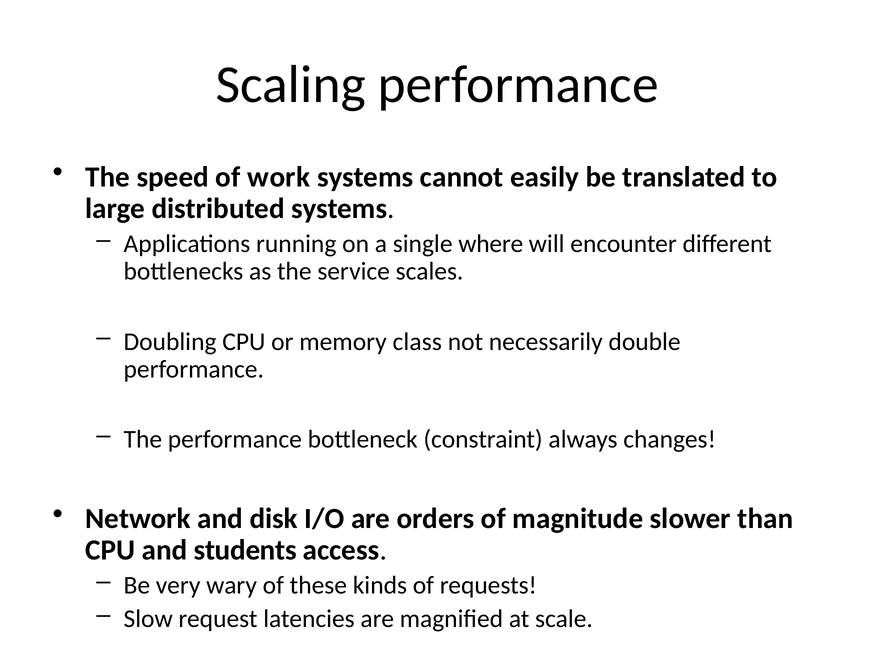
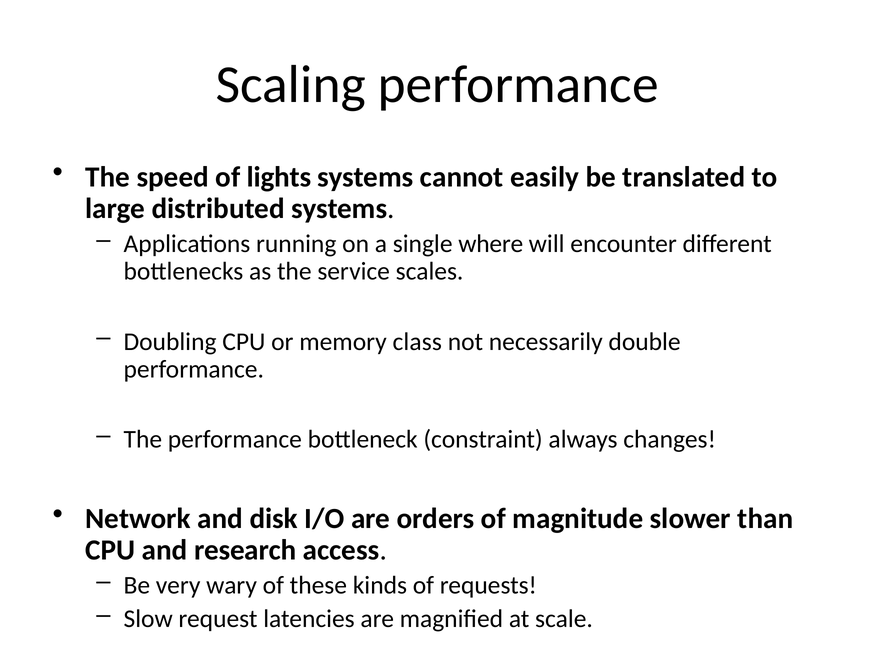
work: work -> lights
students: students -> research
